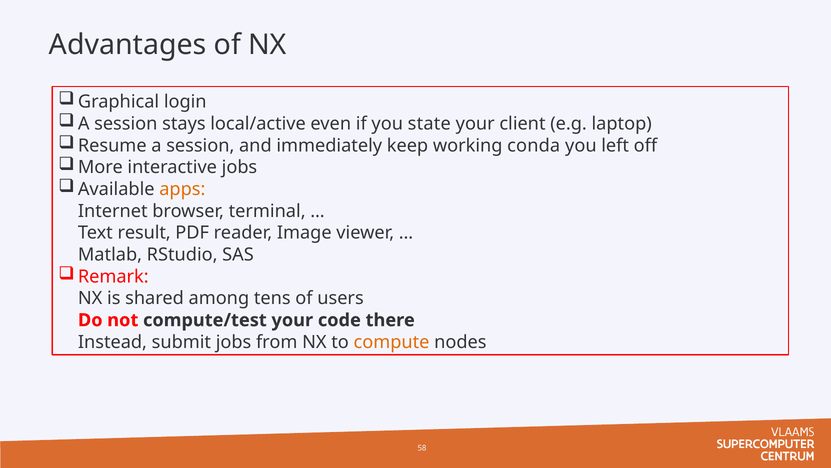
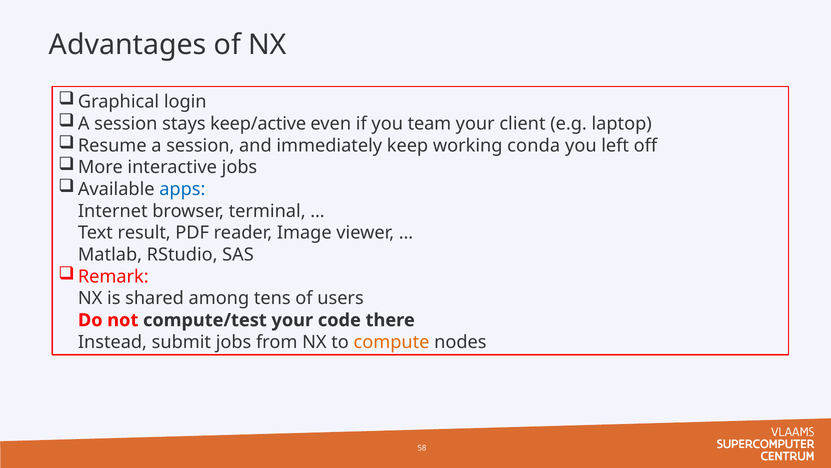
local/active: local/active -> keep/active
state: state -> team
apps colour: orange -> blue
